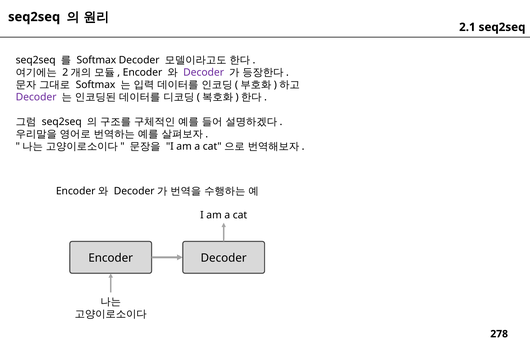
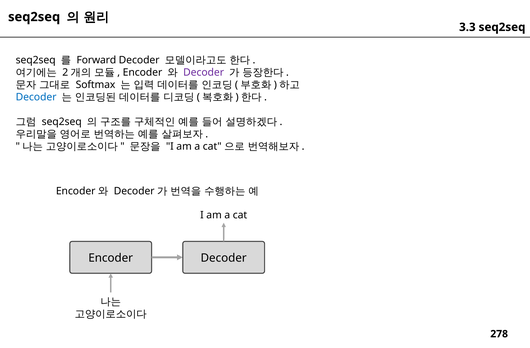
2.1: 2.1 -> 3.3
Softmax at (96, 60): Softmax -> Forward
Decoder at (36, 97) colour: purple -> blue
